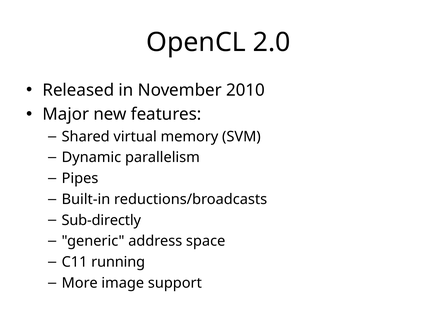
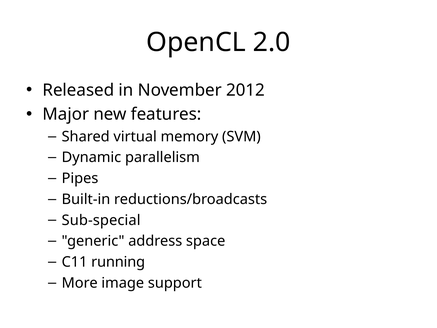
2010: 2010 -> 2012
Sub-directly: Sub-directly -> Sub-special
